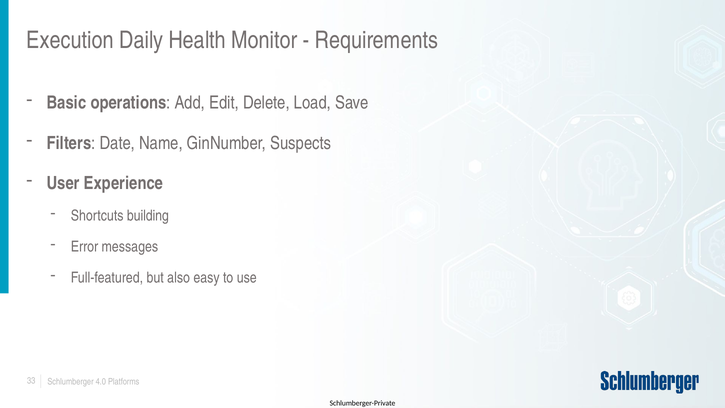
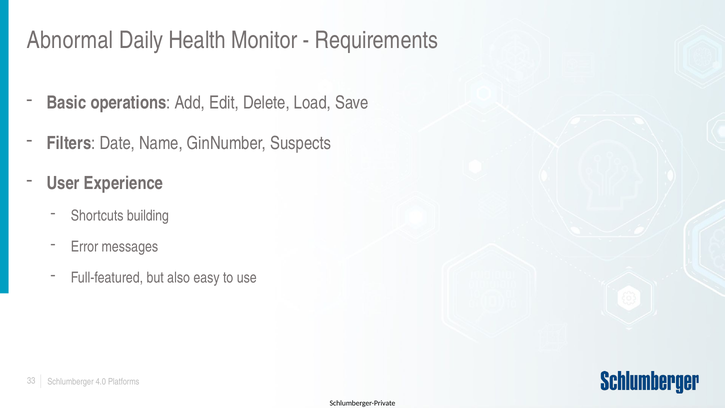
Execution: Execution -> Abnormal
